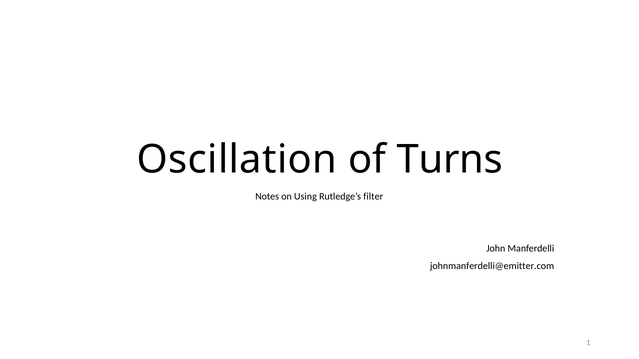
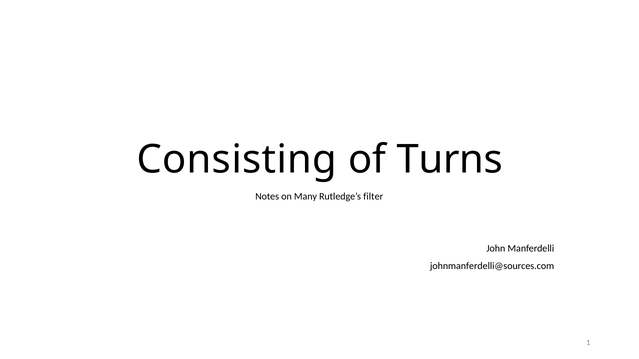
Oscillation: Oscillation -> Consisting
Using: Using -> Many
johnmanferdelli@emitter.com: johnmanferdelli@emitter.com -> johnmanferdelli@sources.com
